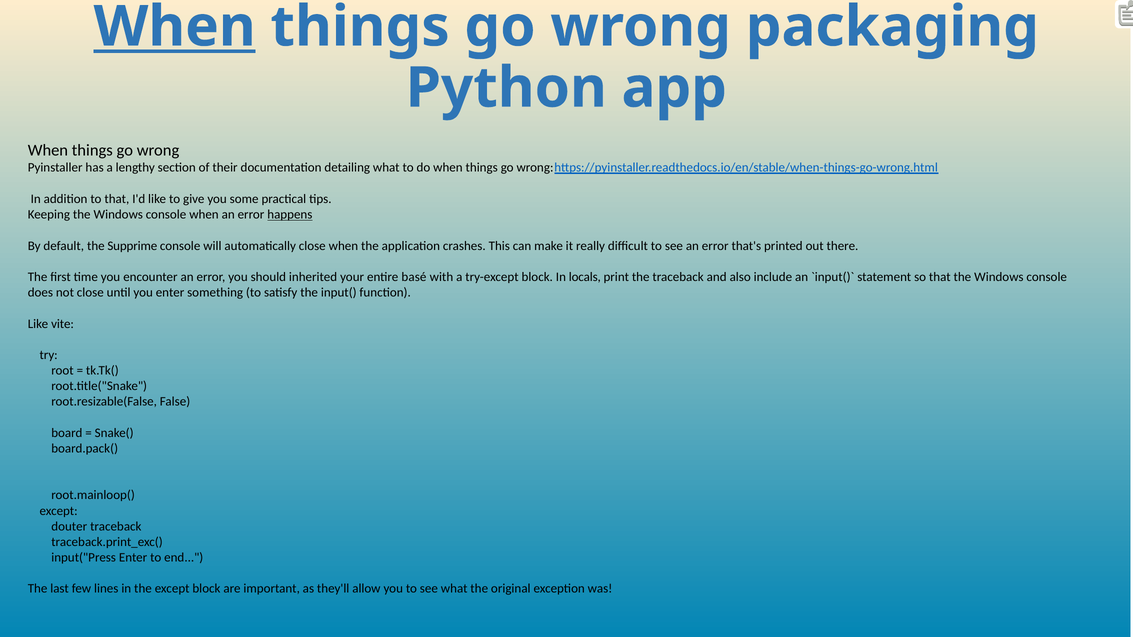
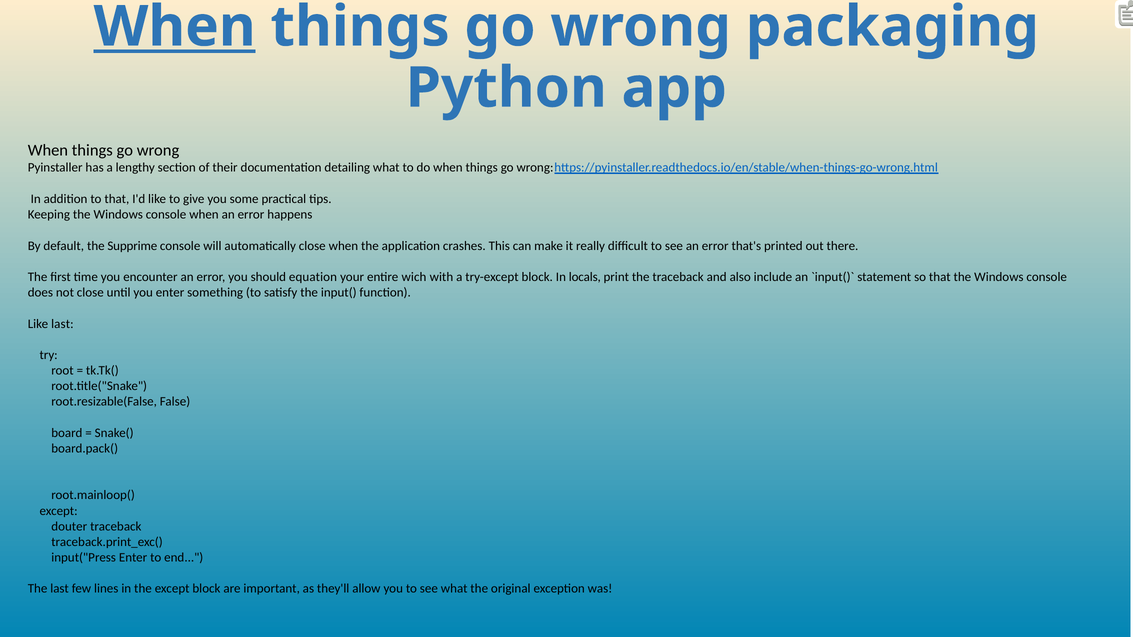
happens underline: present -> none
inherited: inherited -> equation
basé: basé -> wich
Like vite: vite -> last
